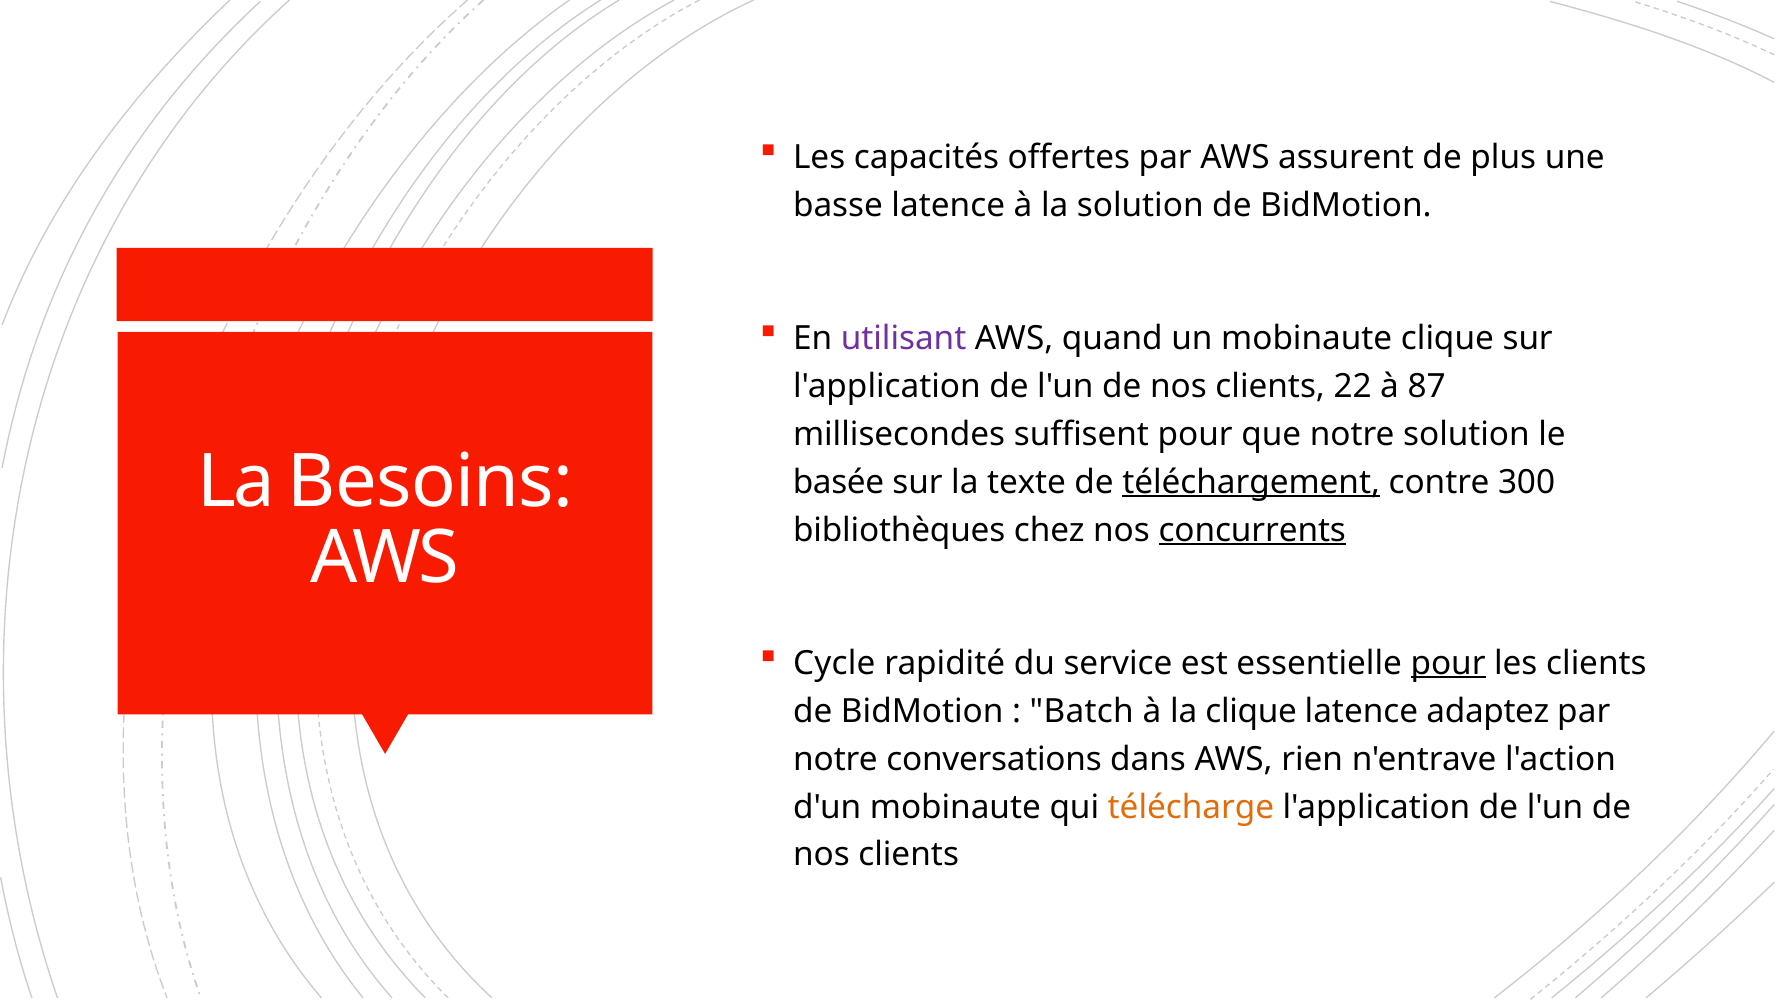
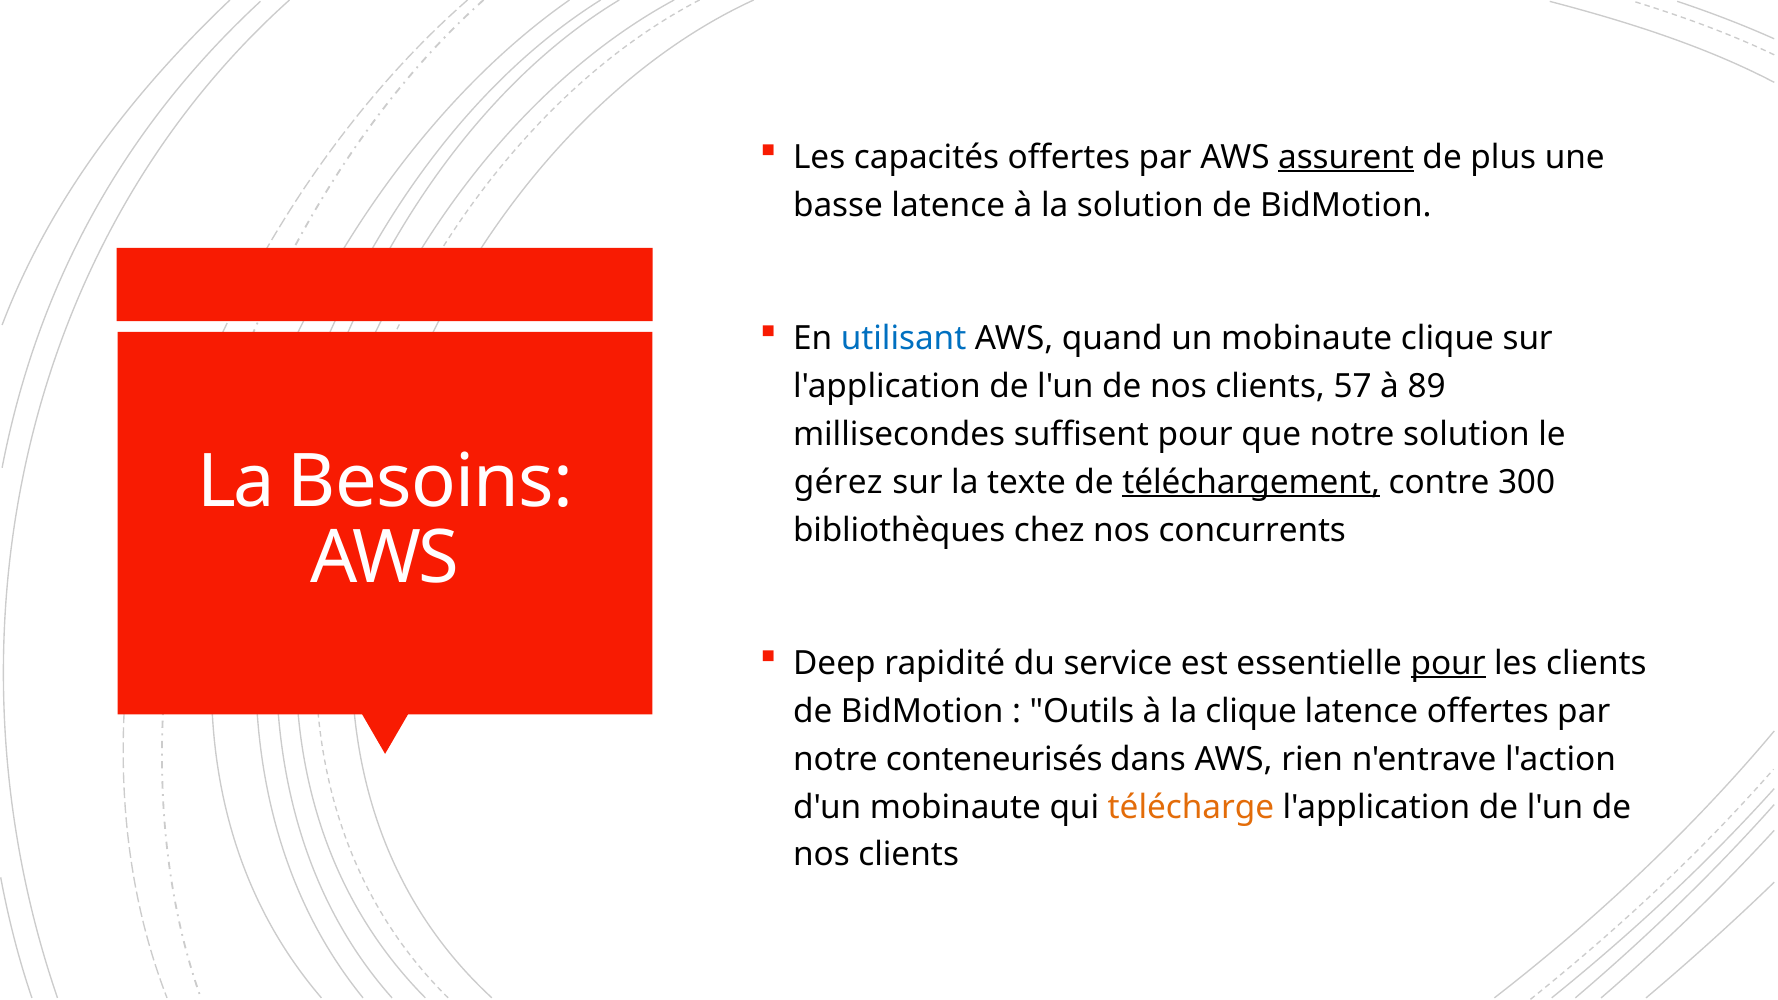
assurent underline: none -> present
utilisant colour: purple -> blue
22: 22 -> 57
87: 87 -> 89
basée: basée -> gérez
concurrents underline: present -> none
Cycle: Cycle -> Deep
Batch: Batch -> Outils
latence adaptez: adaptez -> offertes
conversations: conversations -> conteneurisés
